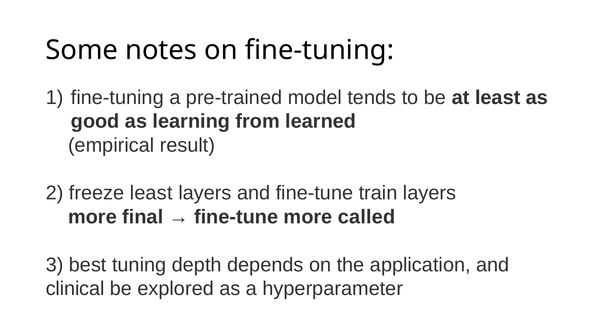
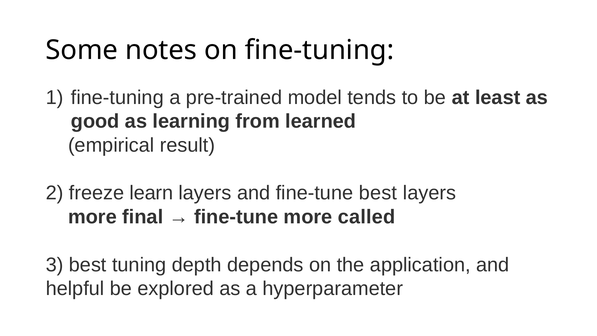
freeze least: least -> learn
fine-tune train: train -> best
clinical: clinical -> helpful
